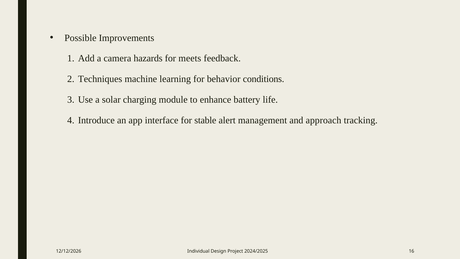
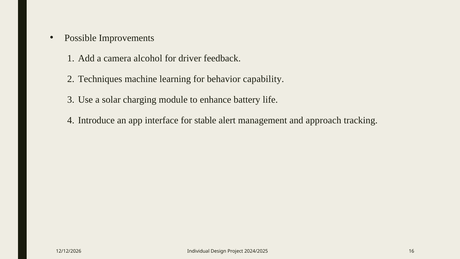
hazards: hazards -> alcohol
meets: meets -> driver
conditions: conditions -> capability
